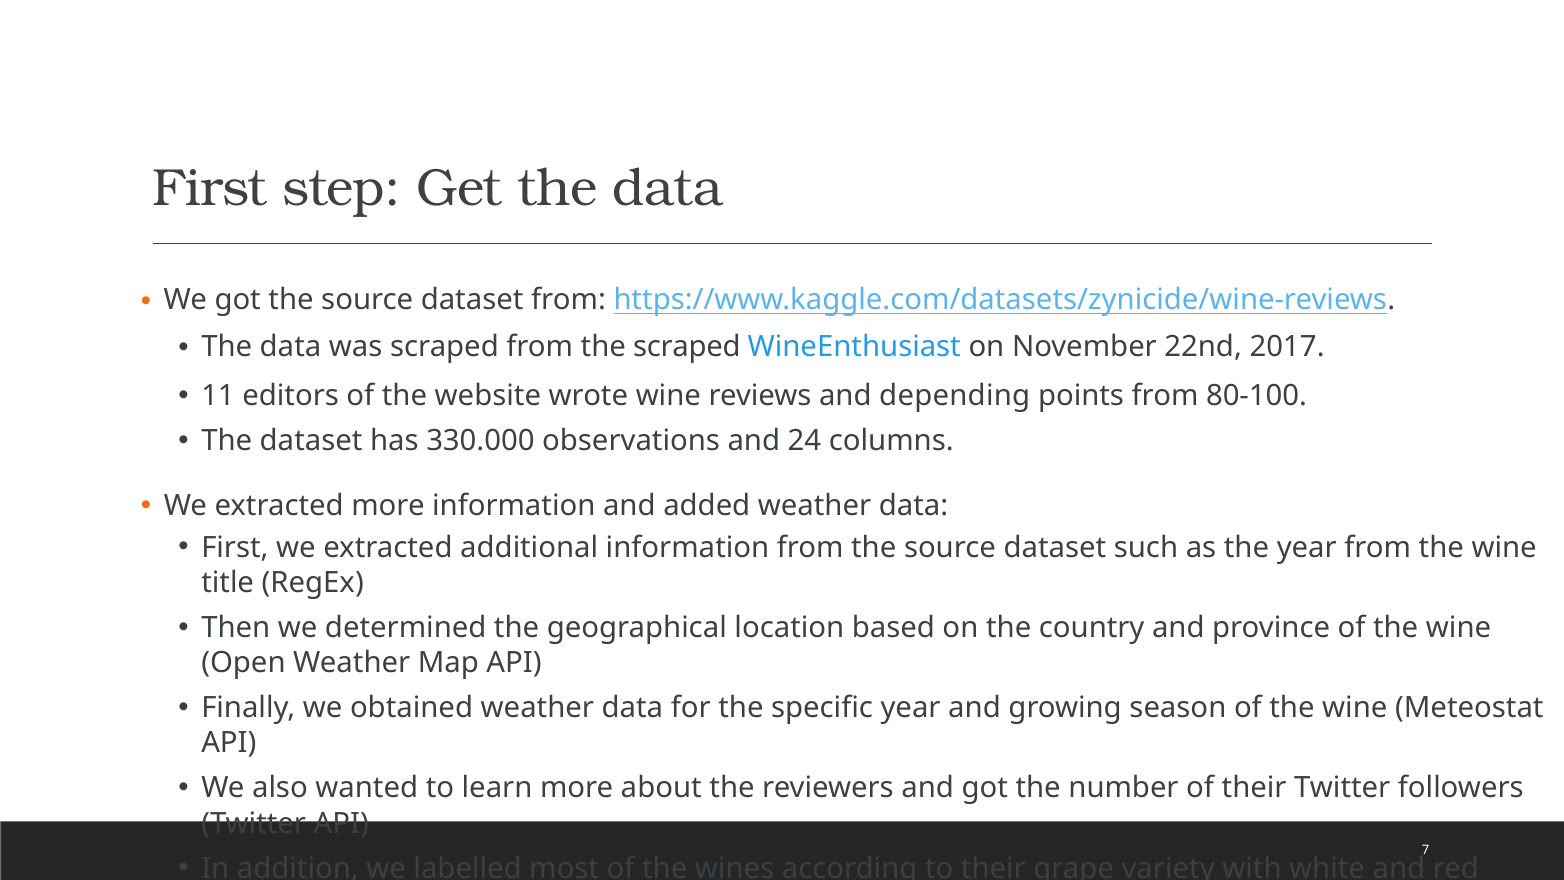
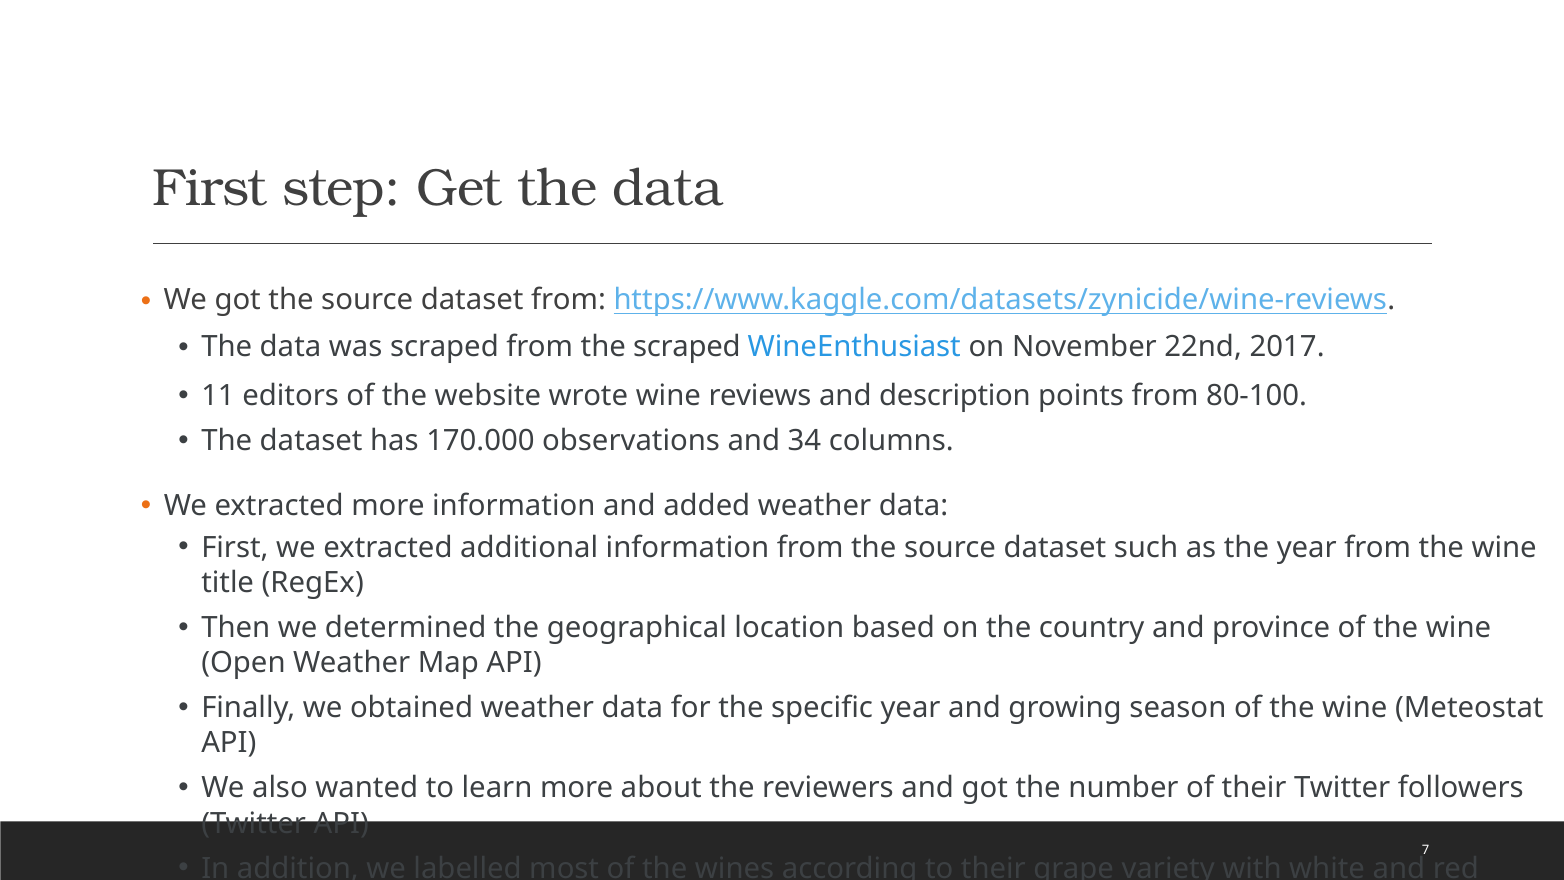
depending: depending -> description
330.000: 330.000 -> 170.000
24: 24 -> 34
